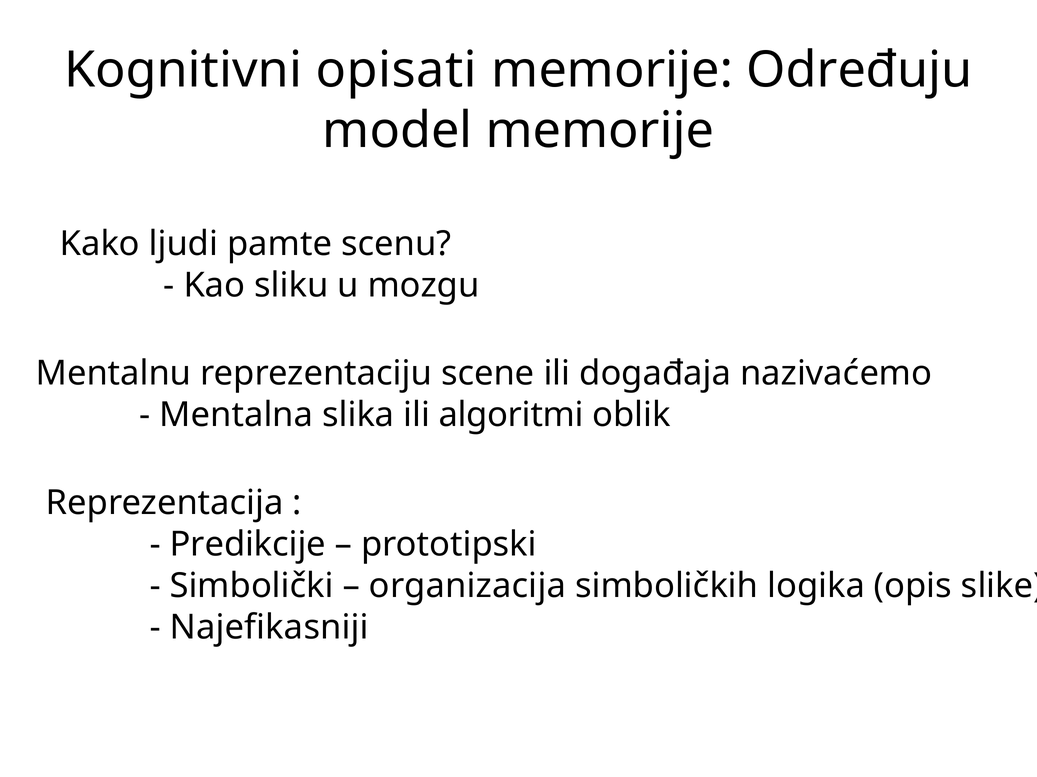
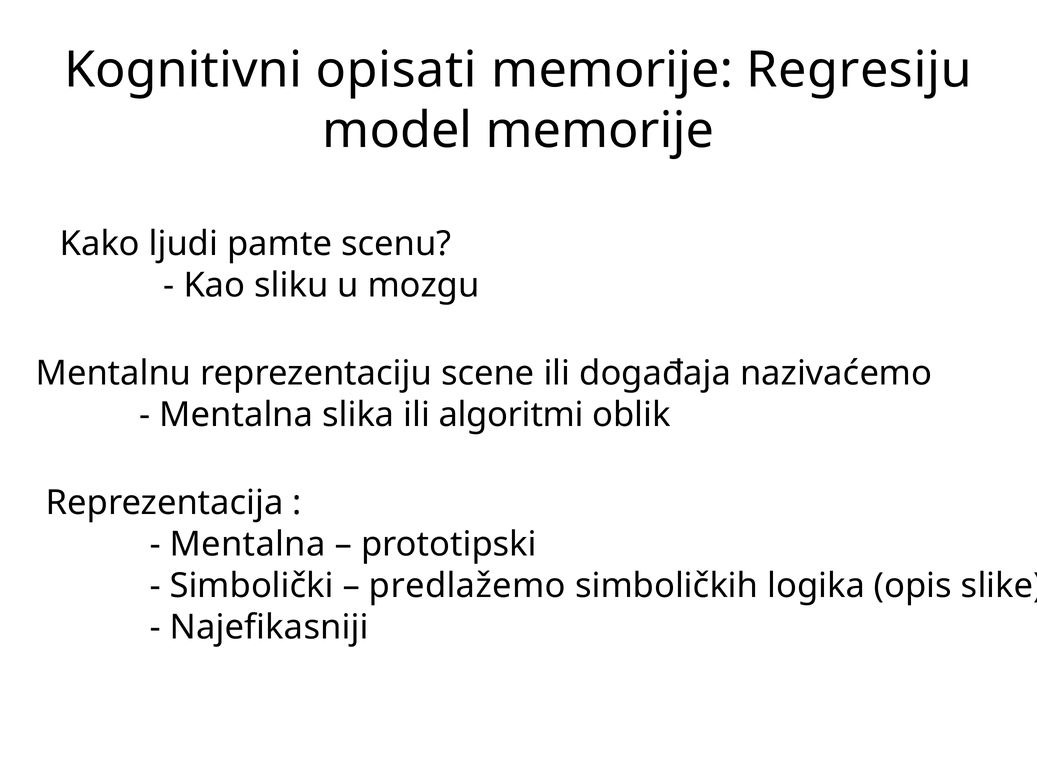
Određuju: Određuju -> Regresiju
Predikcije at (248, 545): Predikcije -> Mentalna
organizacija: organizacija -> predlažemo
